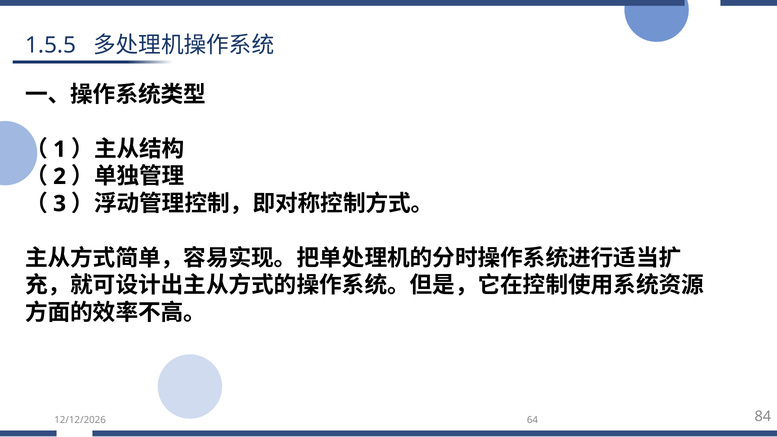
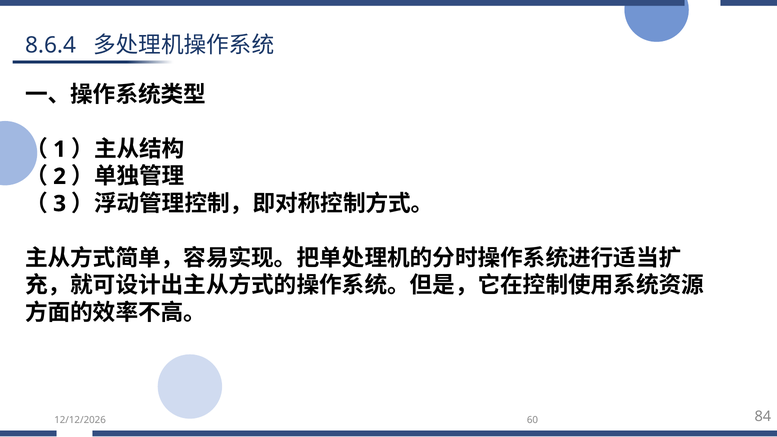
1.5.5: 1.5.5 -> 8.6.4
64: 64 -> 60
